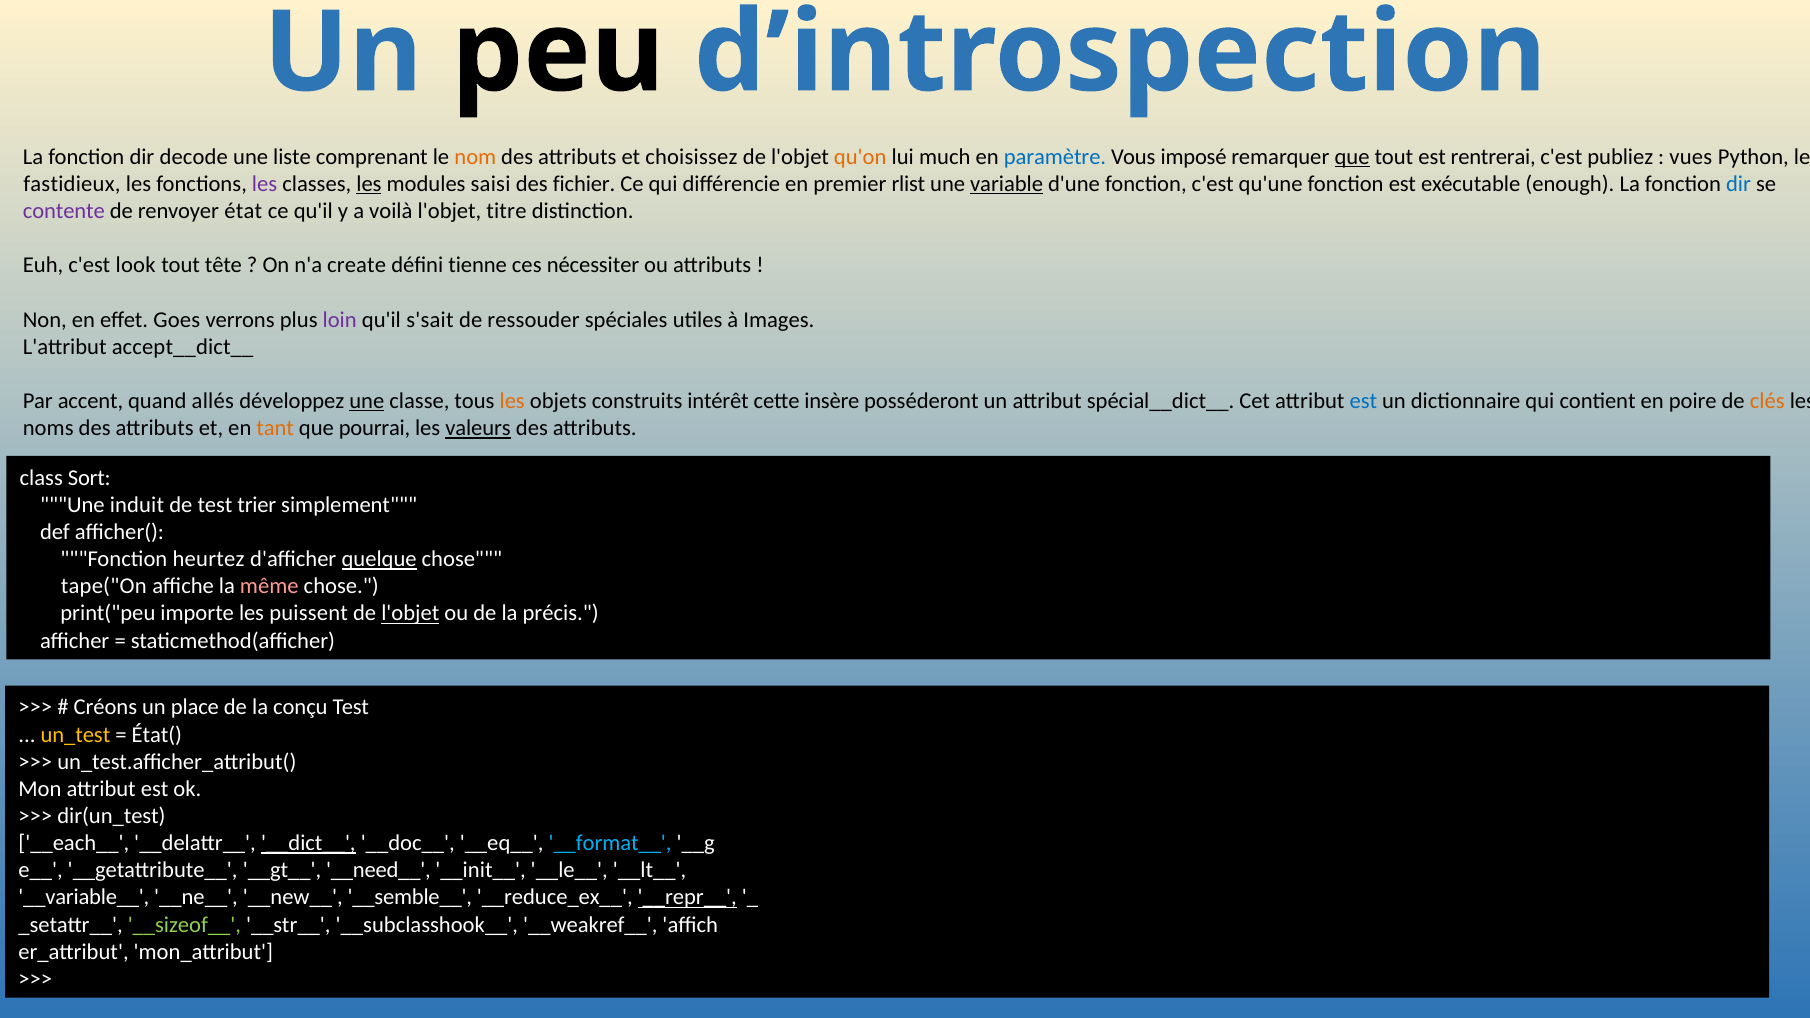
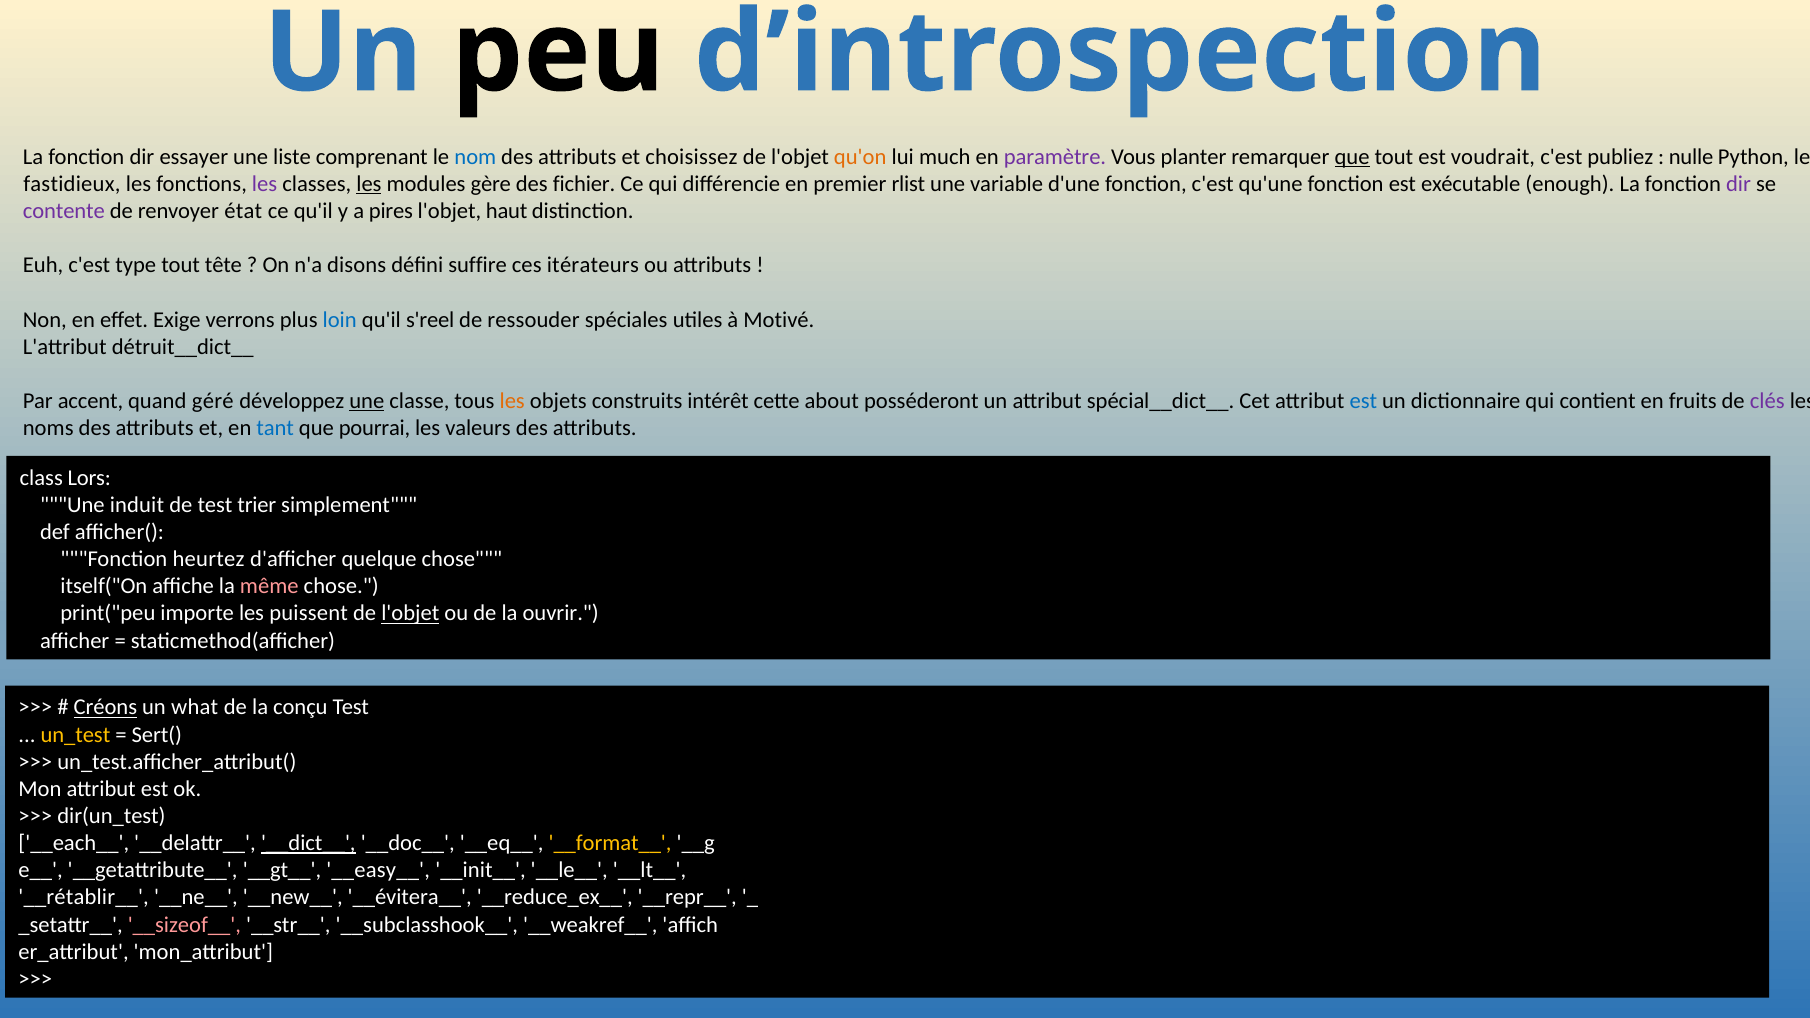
decode: decode -> essayer
nom colour: orange -> blue
paramètre colour: blue -> purple
imposé: imposé -> planter
rentrerai: rentrerai -> voudrait
vues: vues -> nulle
saisi: saisi -> gère
variable underline: present -> none
dir at (1739, 184) colour: blue -> purple
voilà: voilà -> pires
titre: titre -> haut
look: look -> type
create: create -> disons
tienne: tienne -> suffire
nécessiter: nécessiter -> itérateurs
Goes: Goes -> Exige
loin colour: purple -> blue
s'sait: s'sait -> s'reel
Images: Images -> Motivé
accept__dict__: accept__dict__ -> détruit__dict__
allés: allés -> géré
insère: insère -> about
poire: poire -> fruits
clés colour: orange -> purple
tant colour: orange -> blue
valeurs underline: present -> none
Sort: Sort -> Lors
quelque underline: present -> none
tape("On: tape("On -> itself("On
précis: précis -> ouvrir
Créons underline: none -> present
place: place -> what
État(: État( -> Sert(
__format__ colour: light blue -> yellow
__need__: __need__ -> __easy__
__variable__: __variable__ -> __rétablir__
__semble__: __semble__ -> __évitera__
__repr__ underline: present -> none
__sizeof__ colour: light green -> pink
